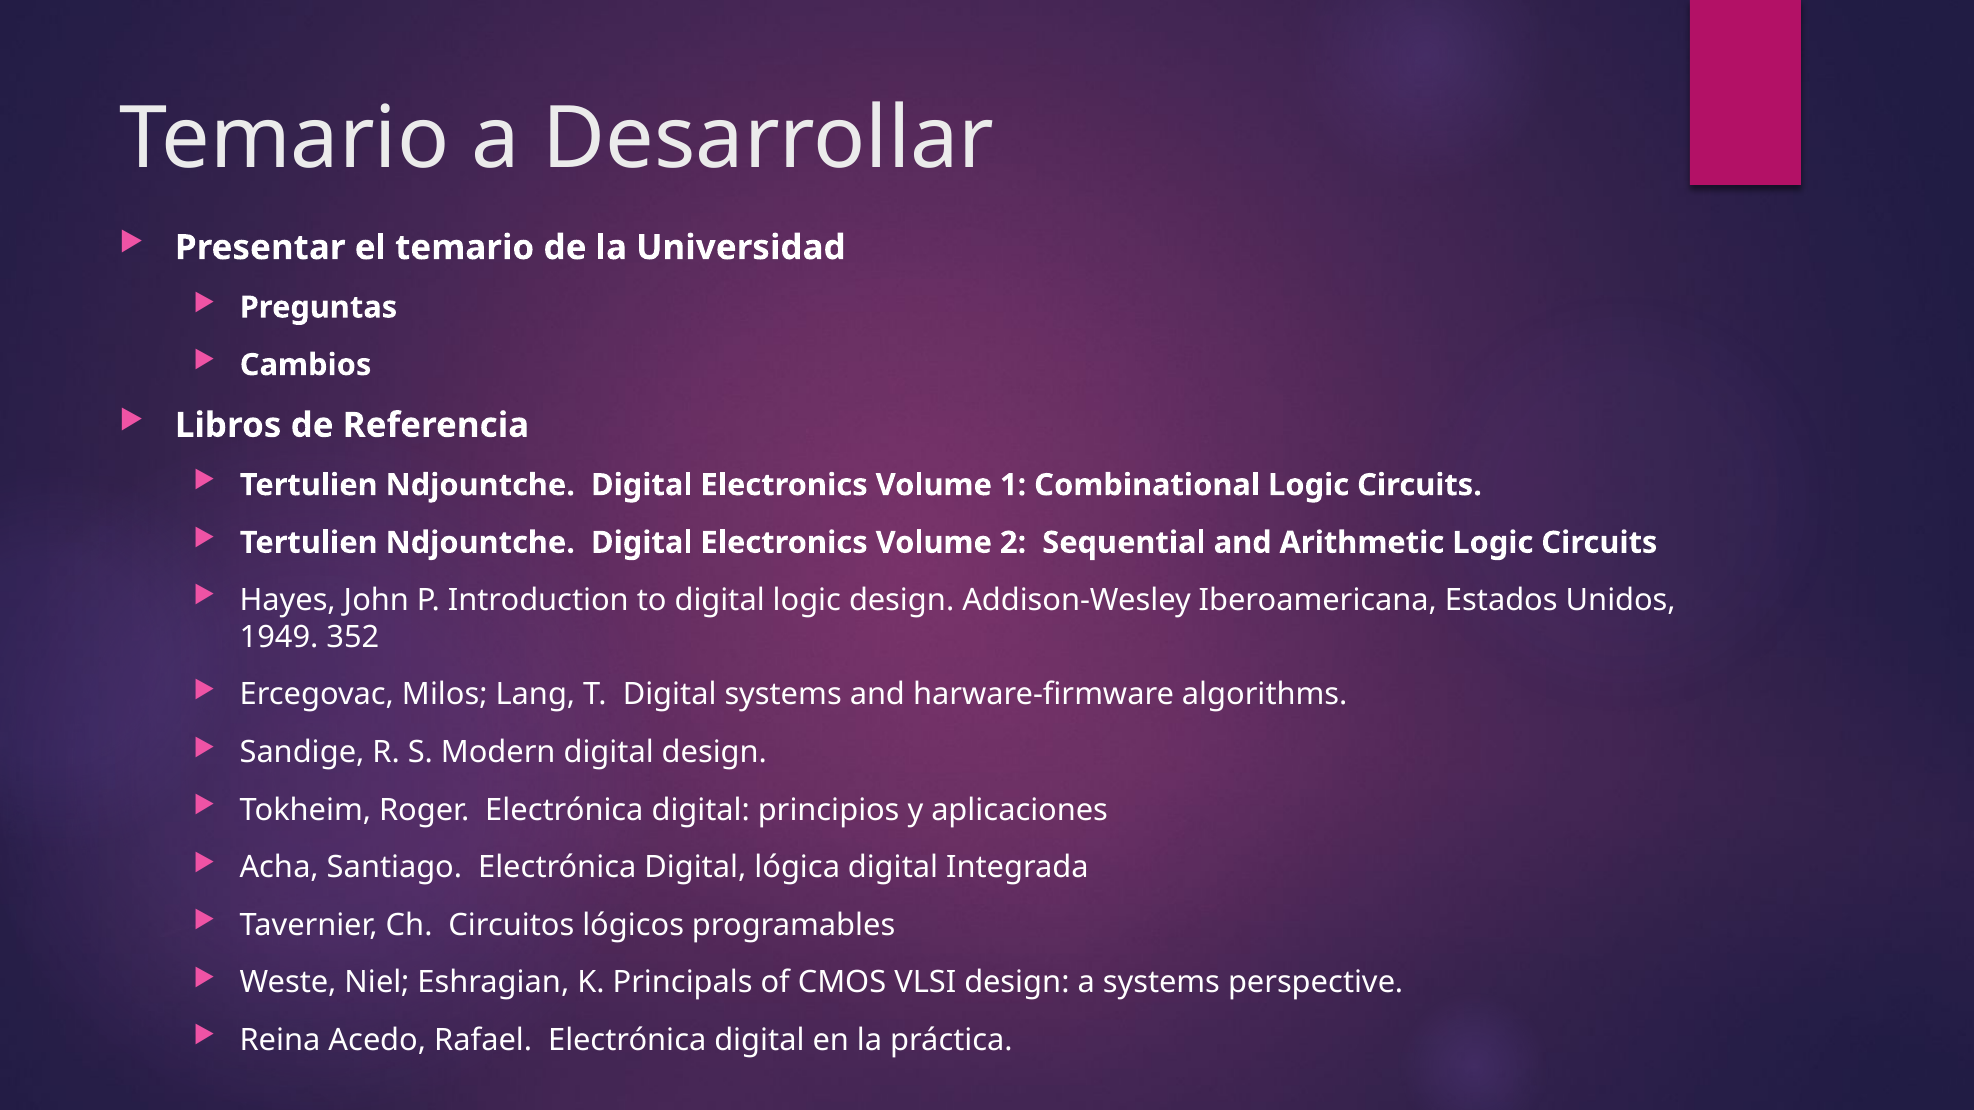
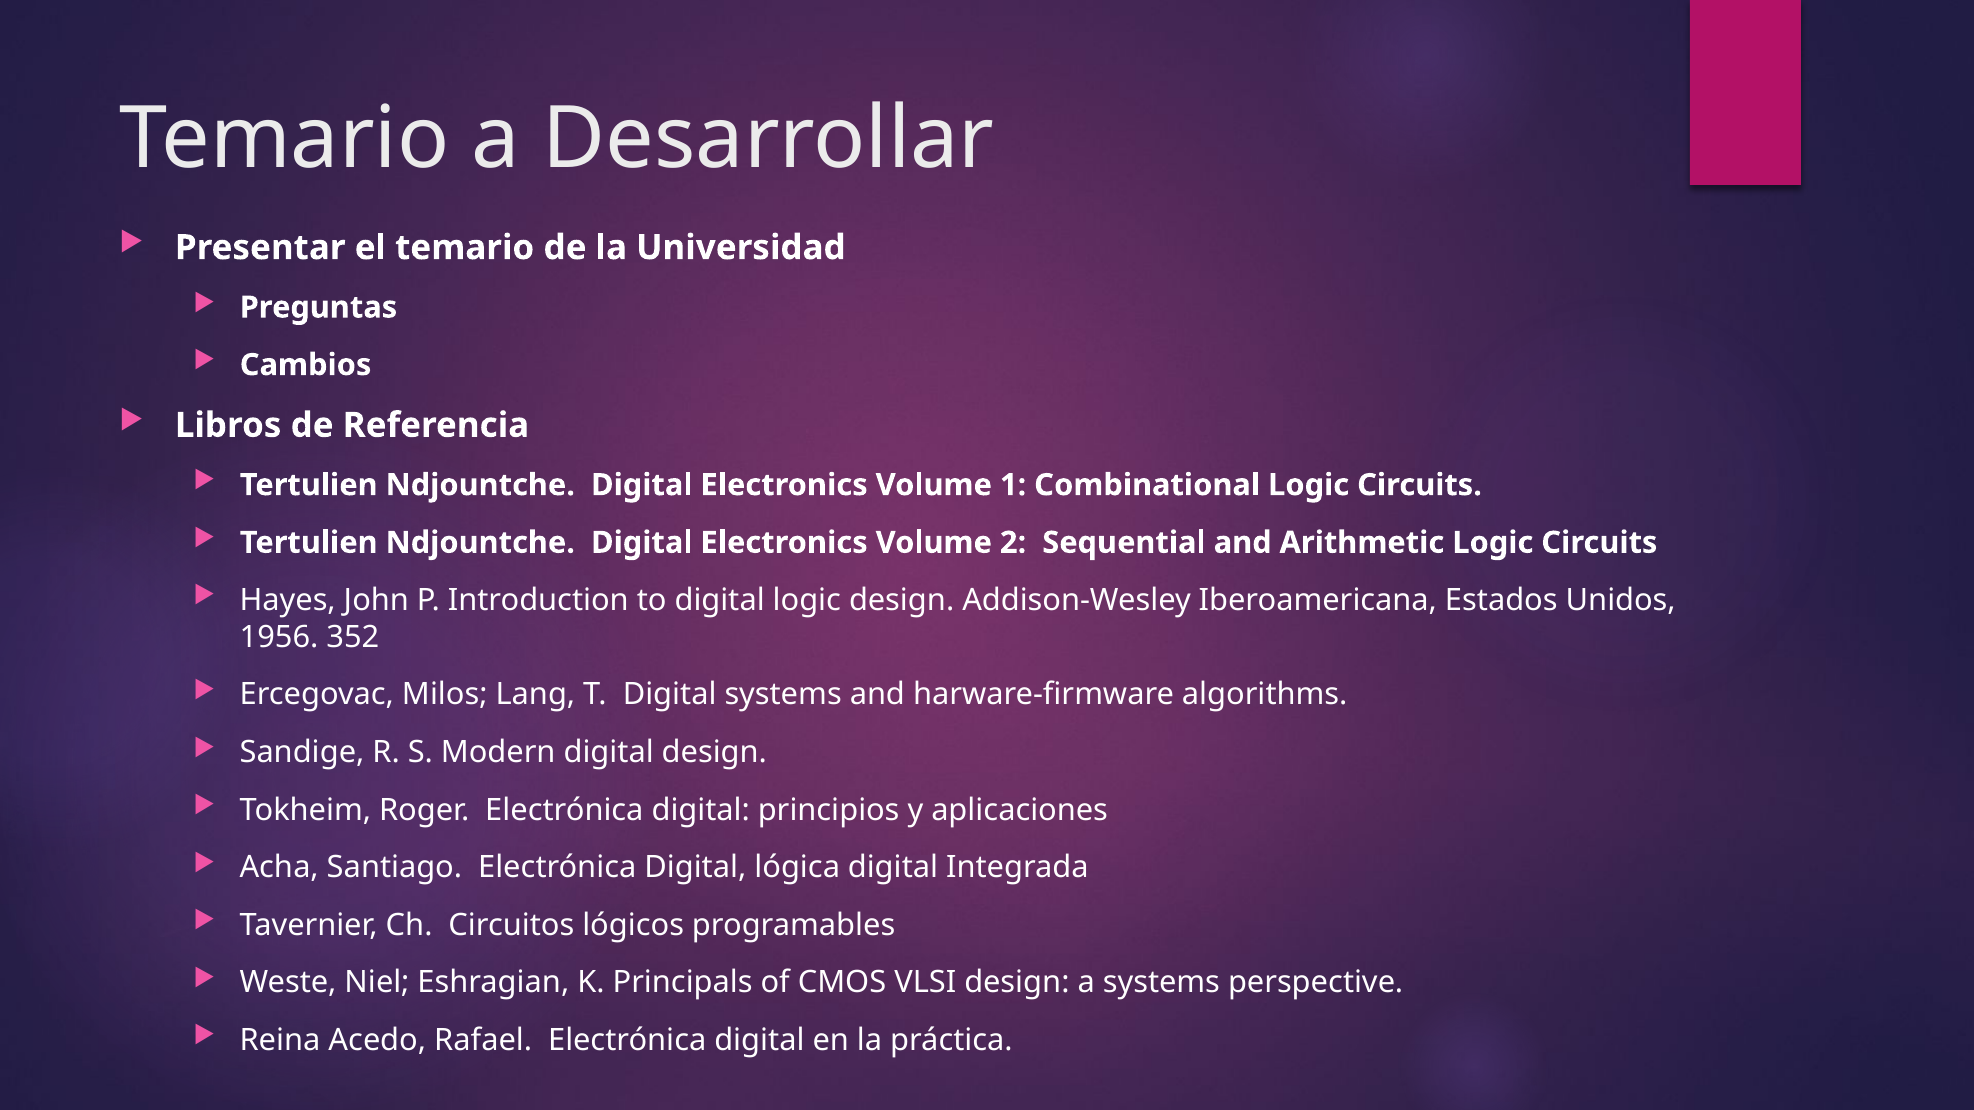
1949: 1949 -> 1956
